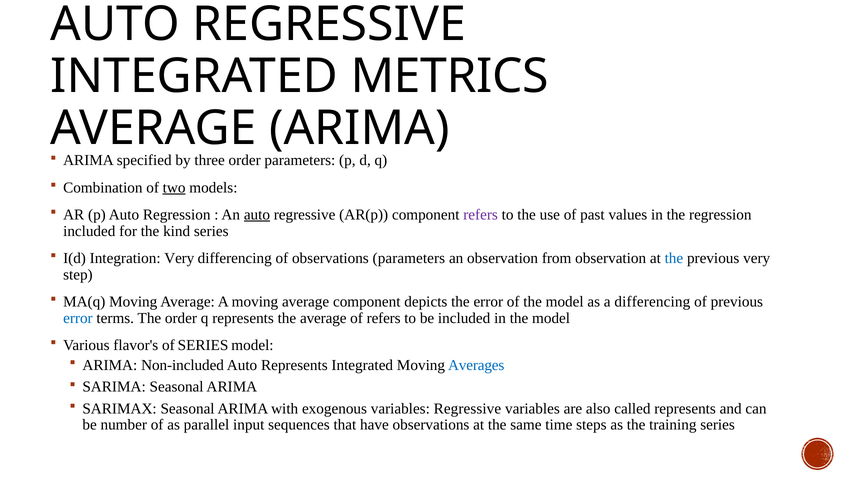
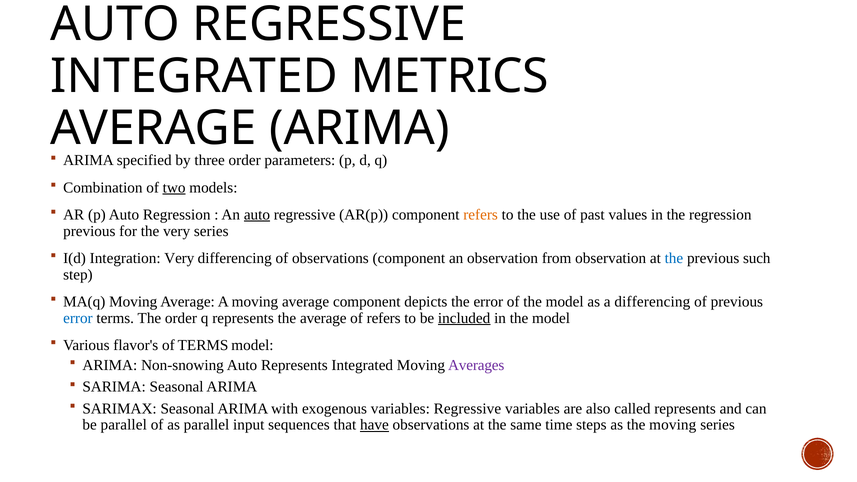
refers at (481, 215) colour: purple -> orange
included at (89, 231): included -> previous
the kind: kind -> very
observations parameters: parameters -> component
previous very: very -> such
included at (464, 318) underline: none -> present
of SERIES: SERIES -> TERMS
Non-included: Non-included -> Non-snowing
Averages colour: blue -> purple
be number: number -> parallel
have underline: none -> present
the training: training -> moving
